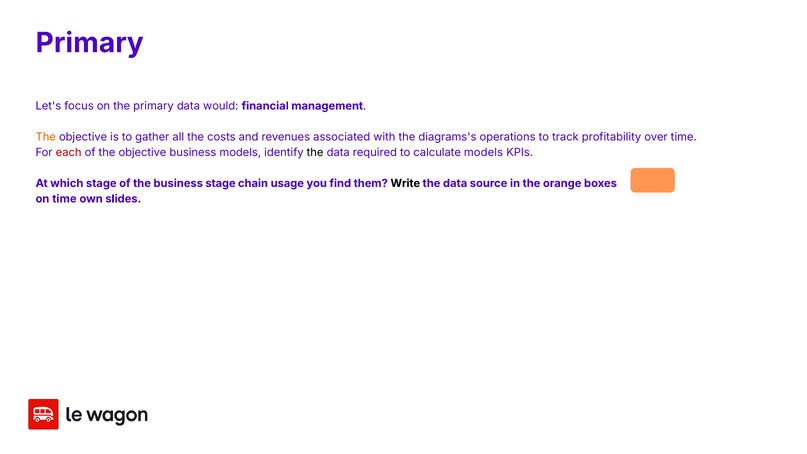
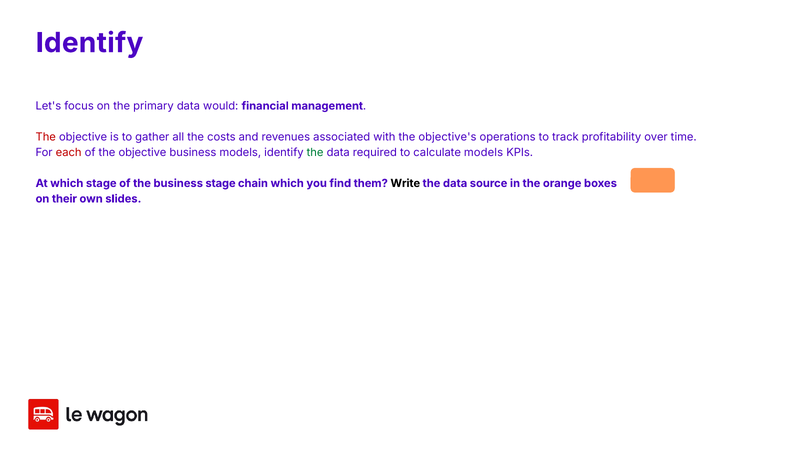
Primary at (90, 43): Primary -> Identify
The at (46, 137) colour: orange -> red
diagrams's: diagrams's -> objective's
the at (315, 152) colour: black -> green
chain usage: usage -> which
on time: time -> their
